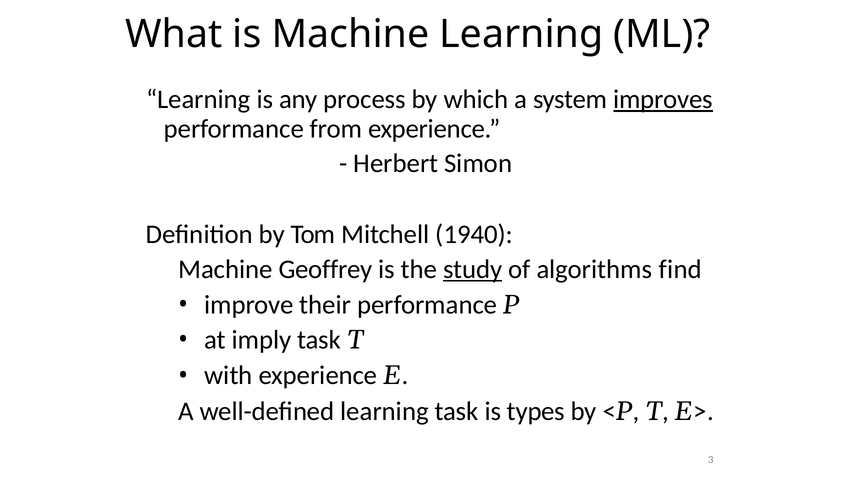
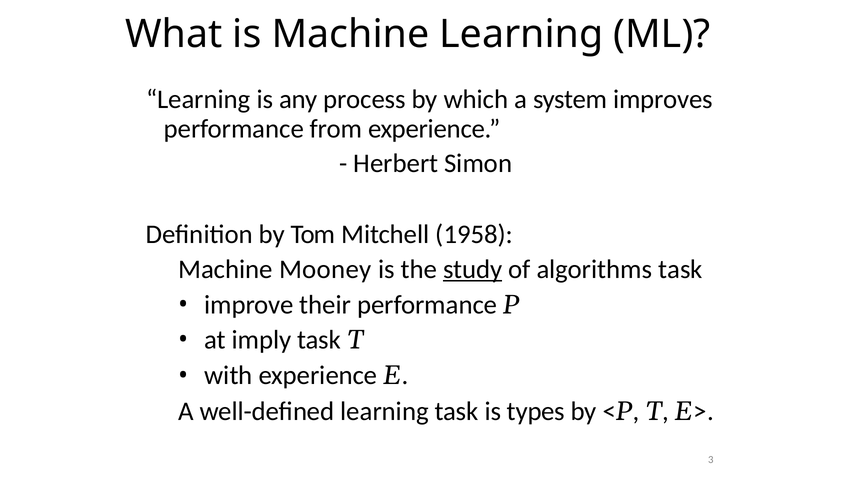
improves underline: present -> none
1940: 1940 -> 1958
Geoffrey: Geoffrey -> Mooney
algorithms find: find -> task
